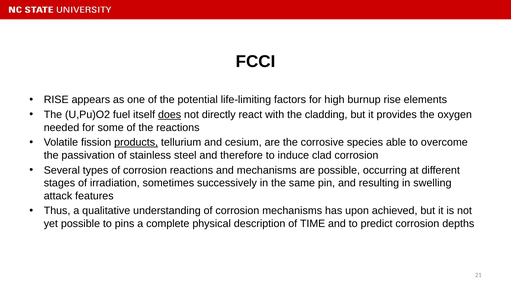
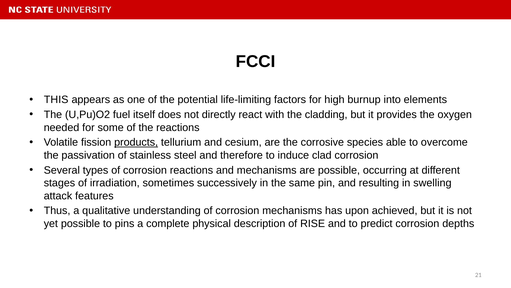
RISE at (56, 100): RISE -> THIS
burnup rise: rise -> into
does underline: present -> none
TIME: TIME -> RISE
